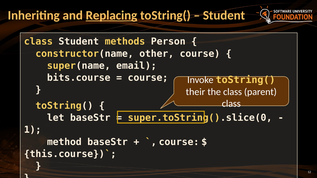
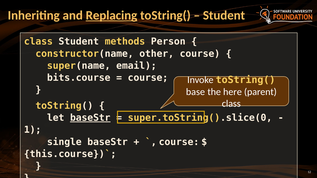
their: their -> base
the class: class -> here
baseStr at (90, 118) underline: none -> present
method: method -> single
